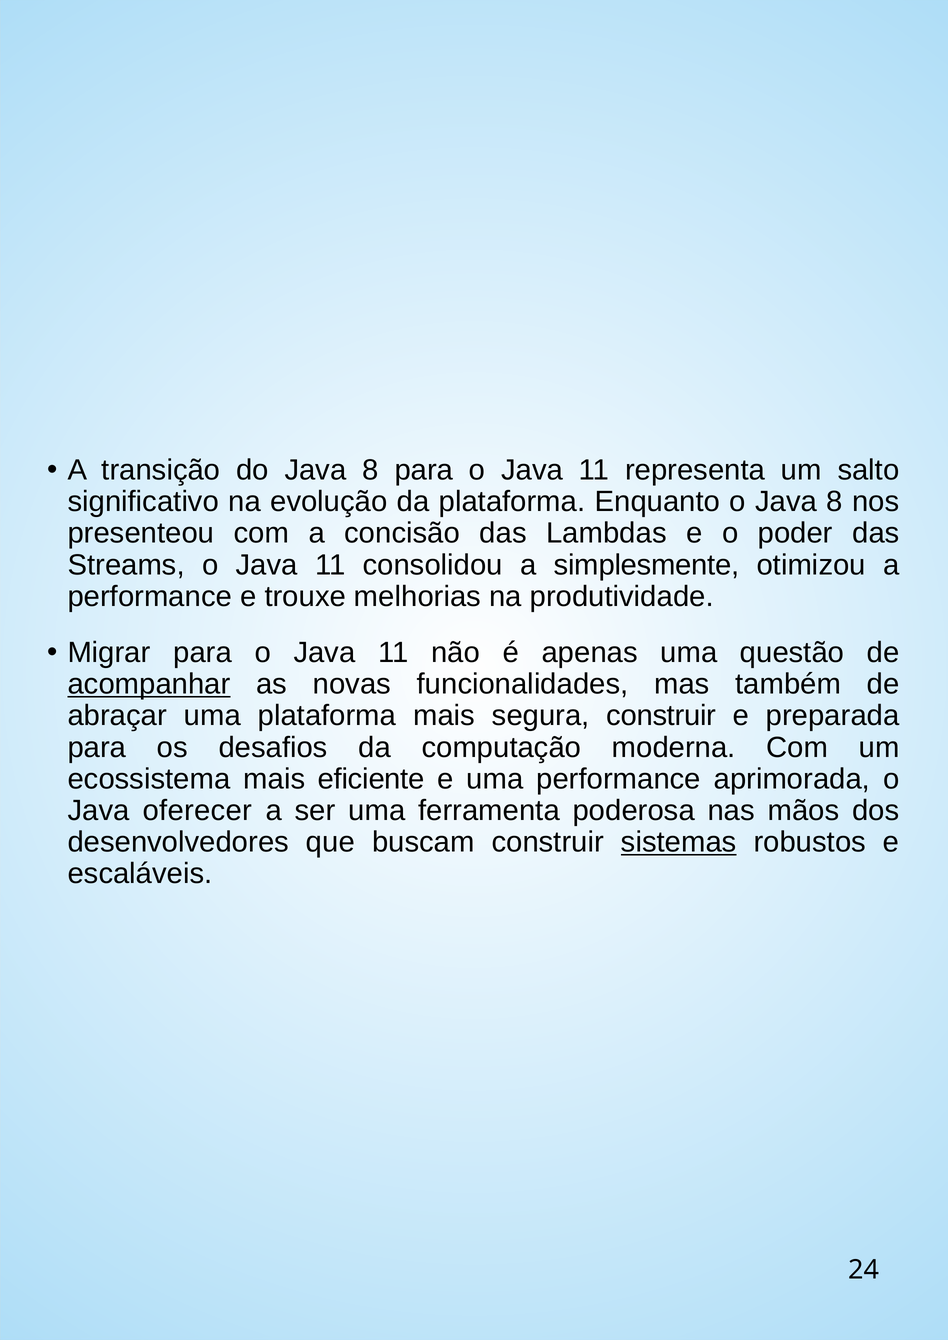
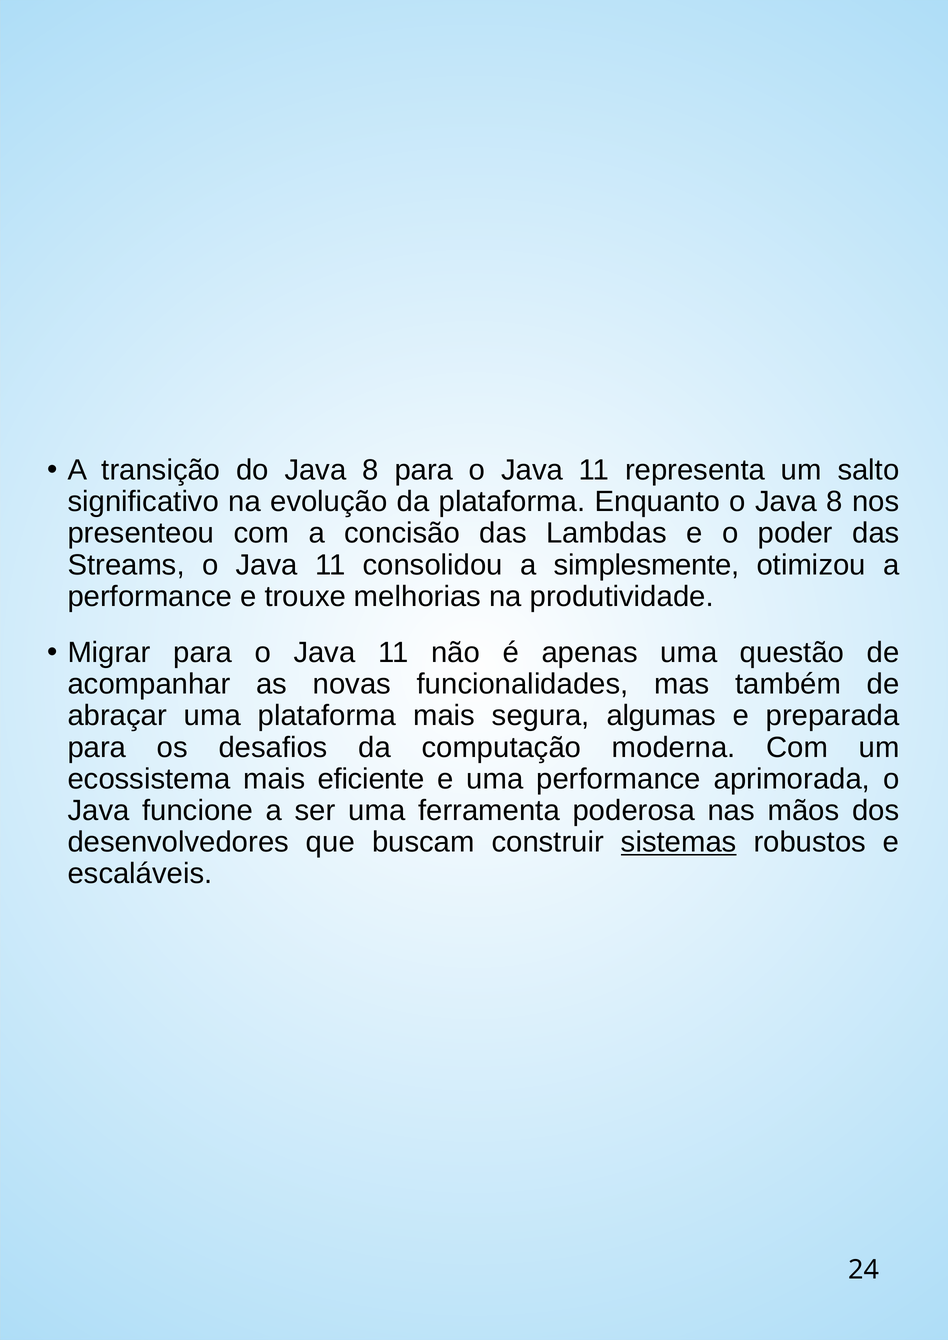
acompanhar underline: present -> none
segura construir: construir -> algumas
oferecer: oferecer -> funcione
